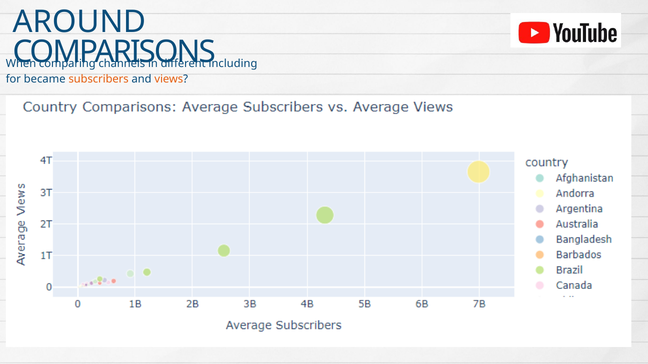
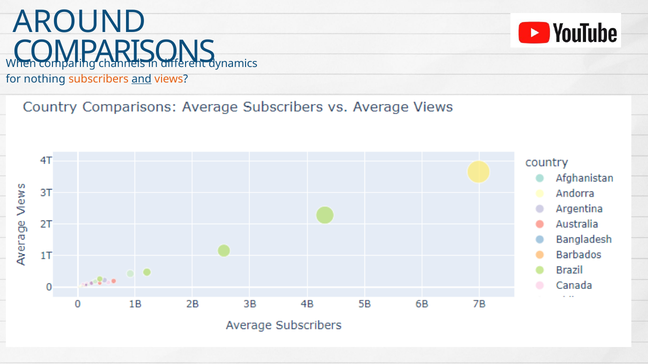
including: including -> dynamics
became: became -> nothing
and underline: none -> present
